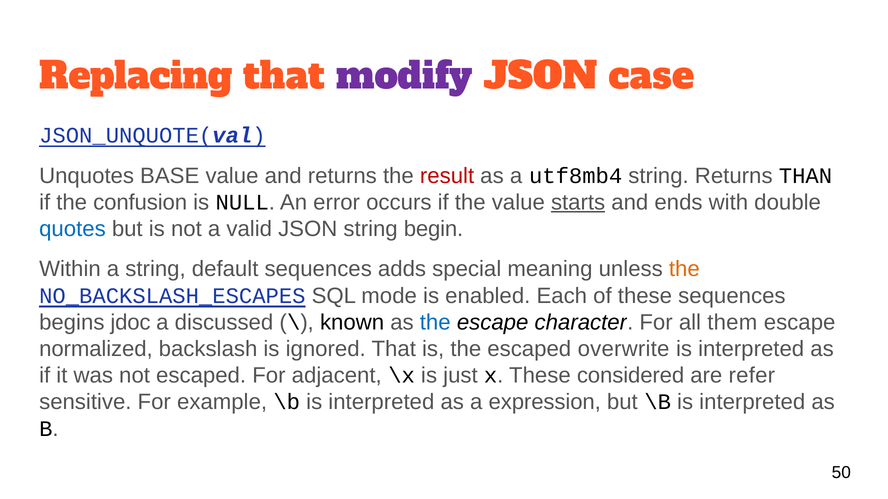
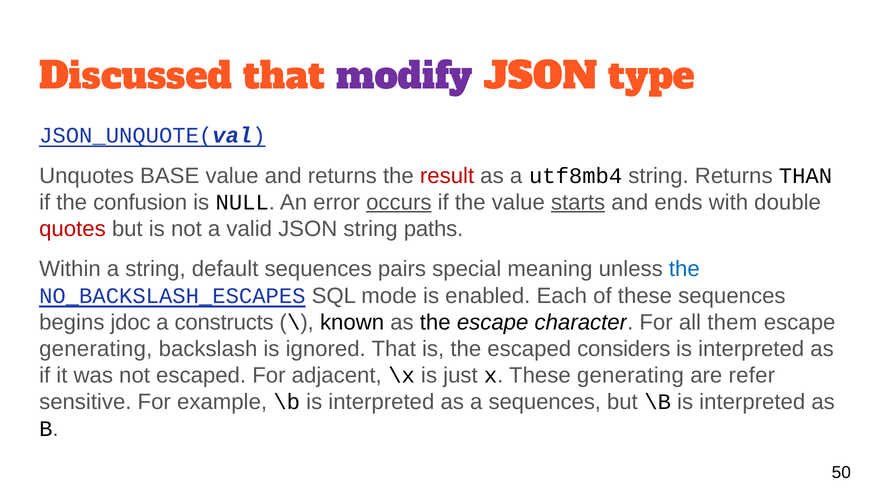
Replacing: Replacing -> Discussed
case: case -> type
occurs underline: none -> present
quotes colour: blue -> red
begin: begin -> paths
adds: adds -> pairs
the at (684, 269) colour: orange -> blue
discussed: discussed -> constructs
the at (435, 323) colour: blue -> black
normalized at (96, 349): normalized -> generating
overwrite: overwrite -> considers
These considered: considered -> generating
a expression: expression -> sequences
